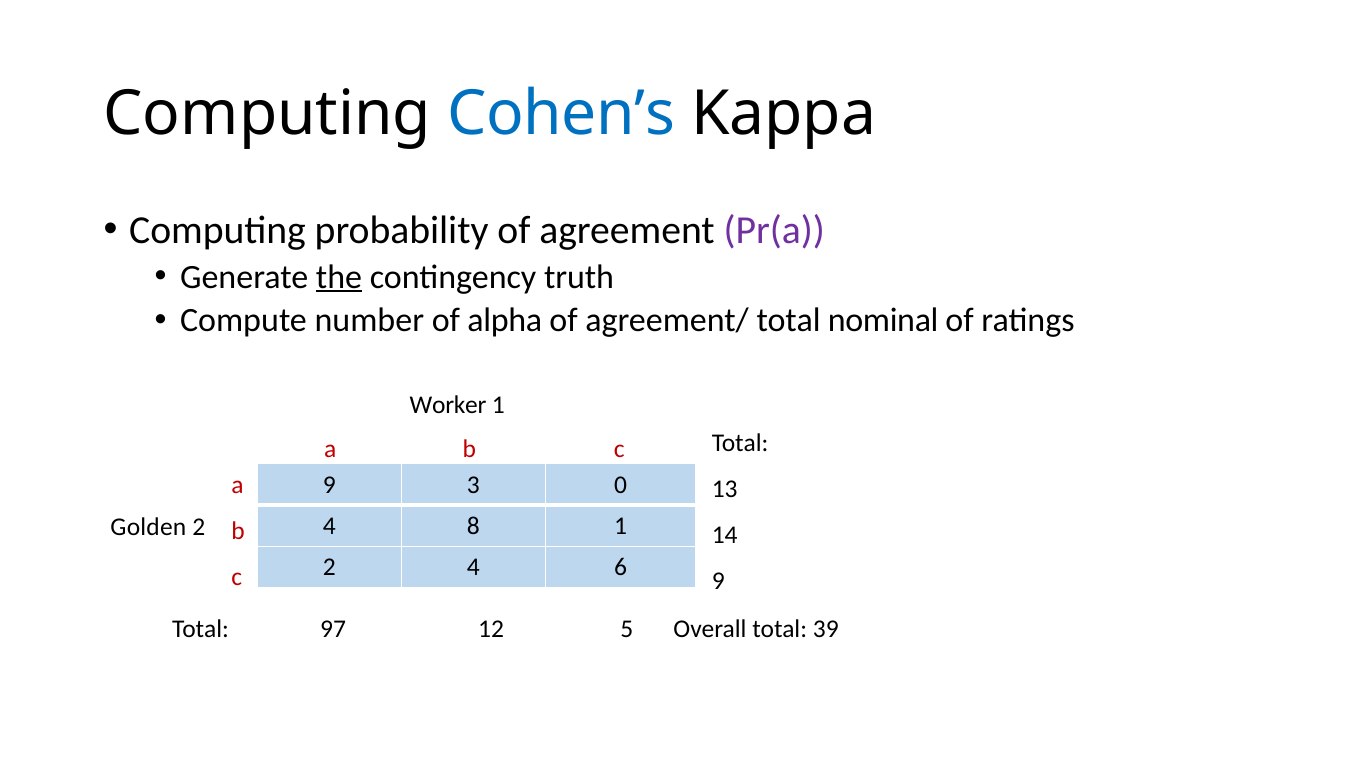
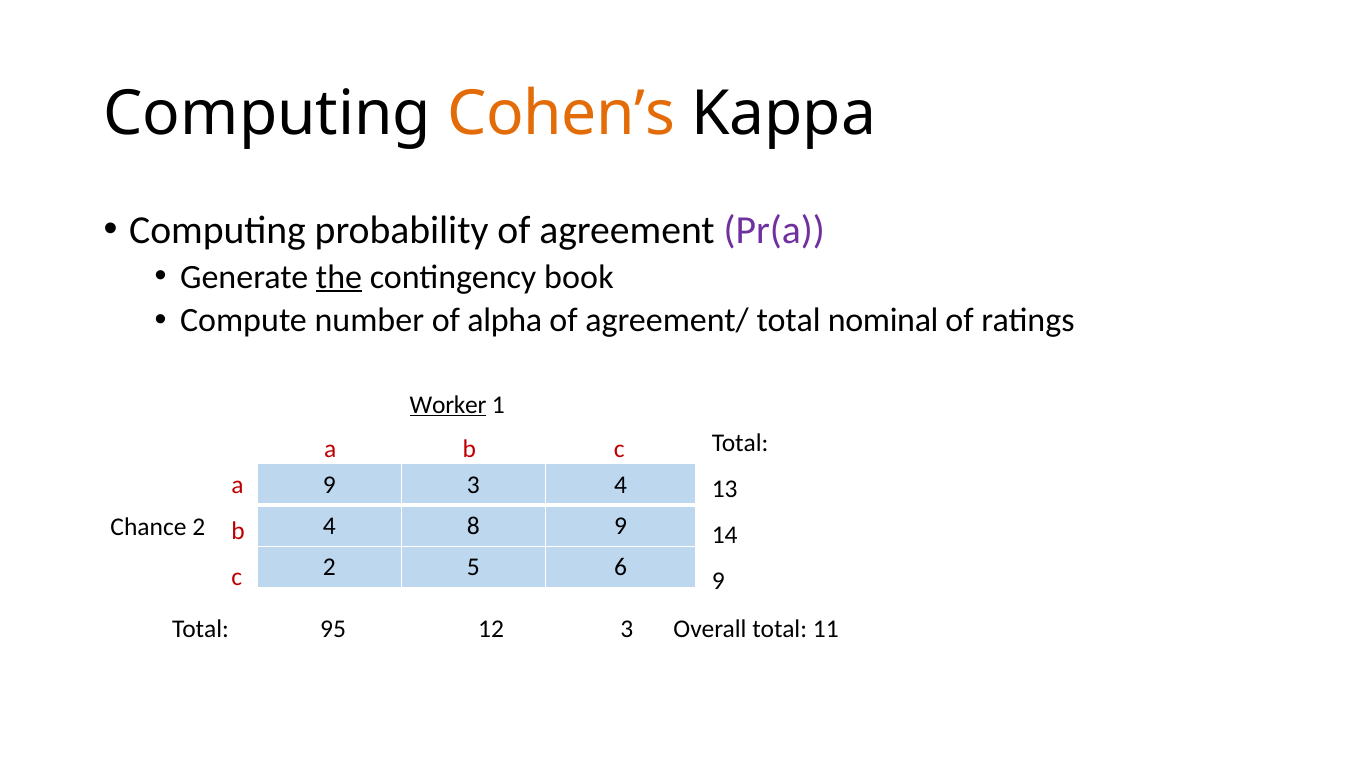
Cohen’s colour: blue -> orange
truth: truth -> book
Worker underline: none -> present
3 0: 0 -> 4
8 1: 1 -> 9
Golden: Golden -> Chance
2 4: 4 -> 5
97: 97 -> 95
12 5: 5 -> 3
39: 39 -> 11
